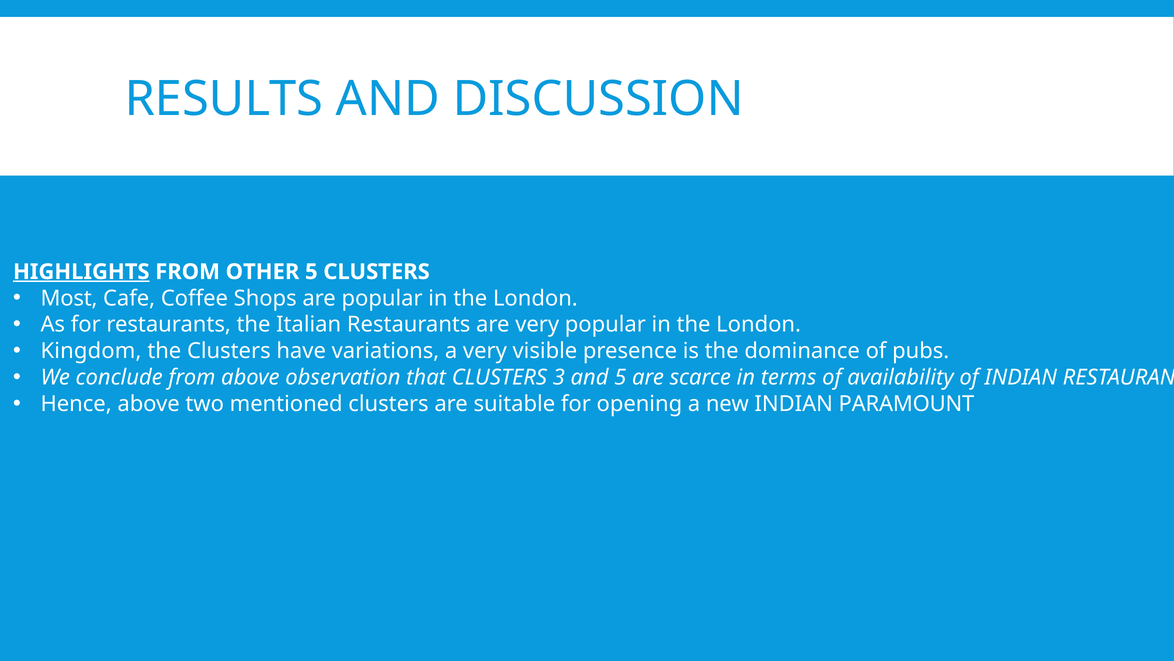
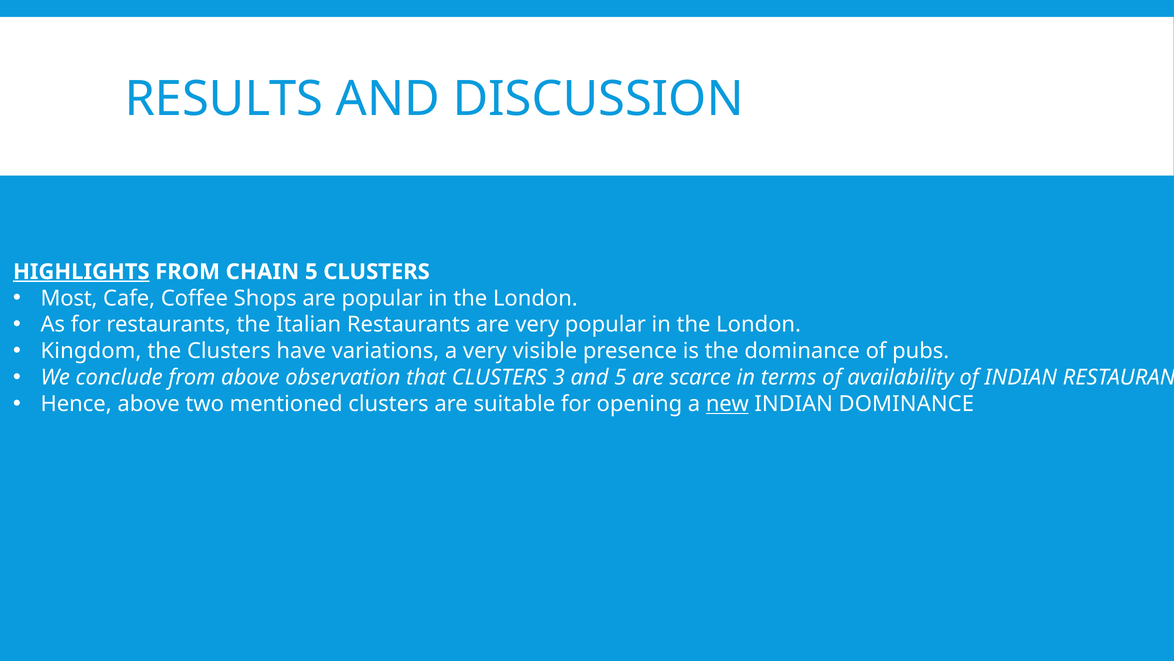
OTHER: OTHER -> CHAIN
new underline: none -> present
INDIAN PARAMOUNT: PARAMOUNT -> DOMINANCE
